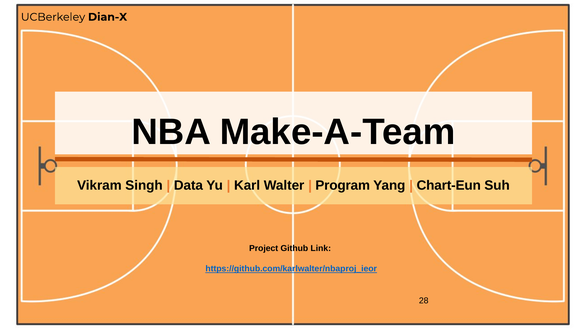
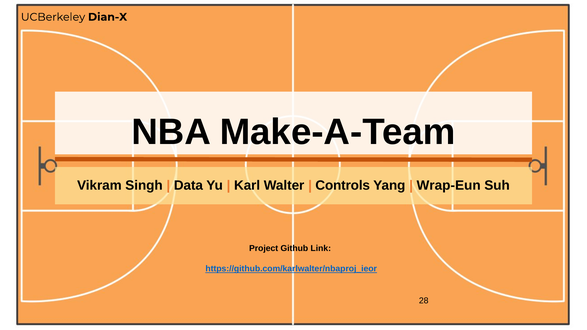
Program: Program -> Controls
Chart-Eun: Chart-Eun -> Wrap-Eun
